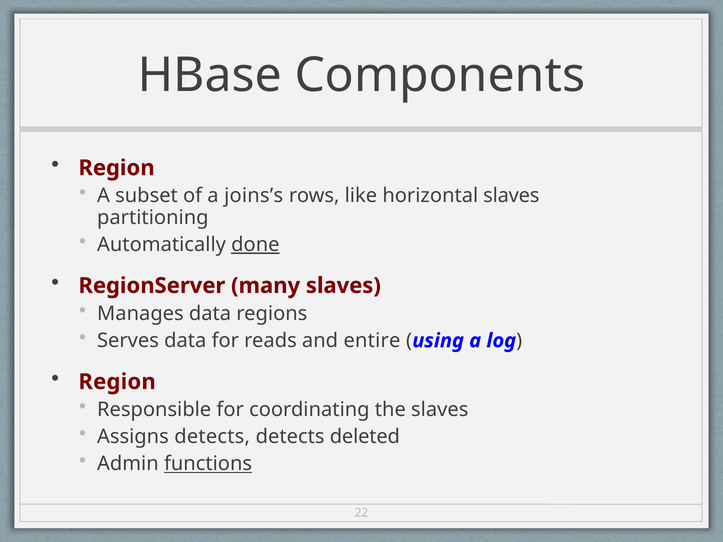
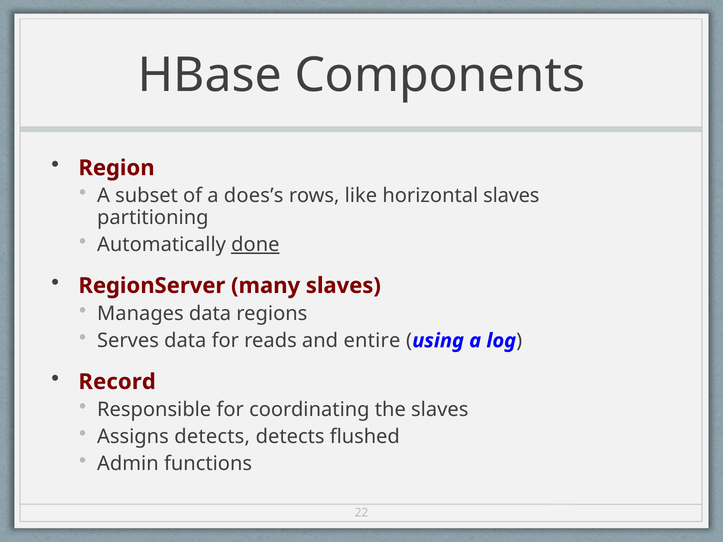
joins’s: joins’s -> does’s
Region at (117, 382): Region -> Record
deleted: deleted -> flushed
functions underline: present -> none
